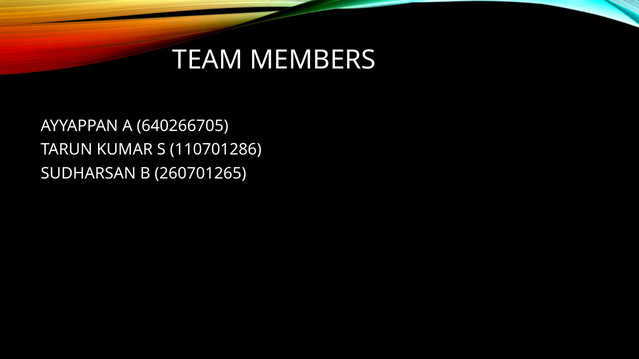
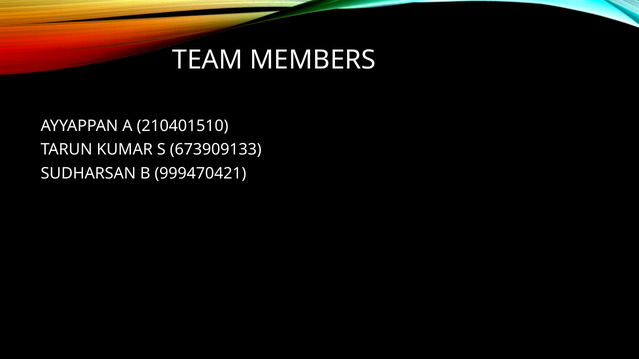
640266705: 640266705 -> 210401510
110701286: 110701286 -> 673909133
260701265: 260701265 -> 999470421
